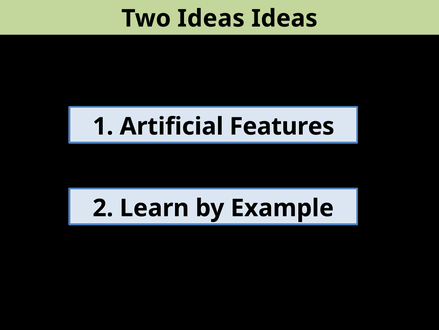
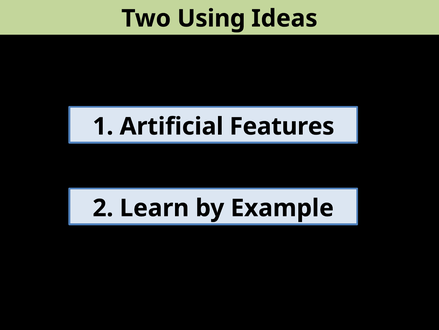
Two Ideas: Ideas -> Using
